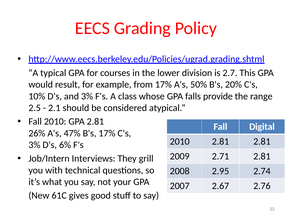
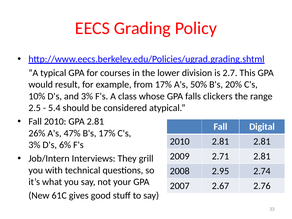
provide: provide -> clickers
2.1: 2.1 -> 5.4
